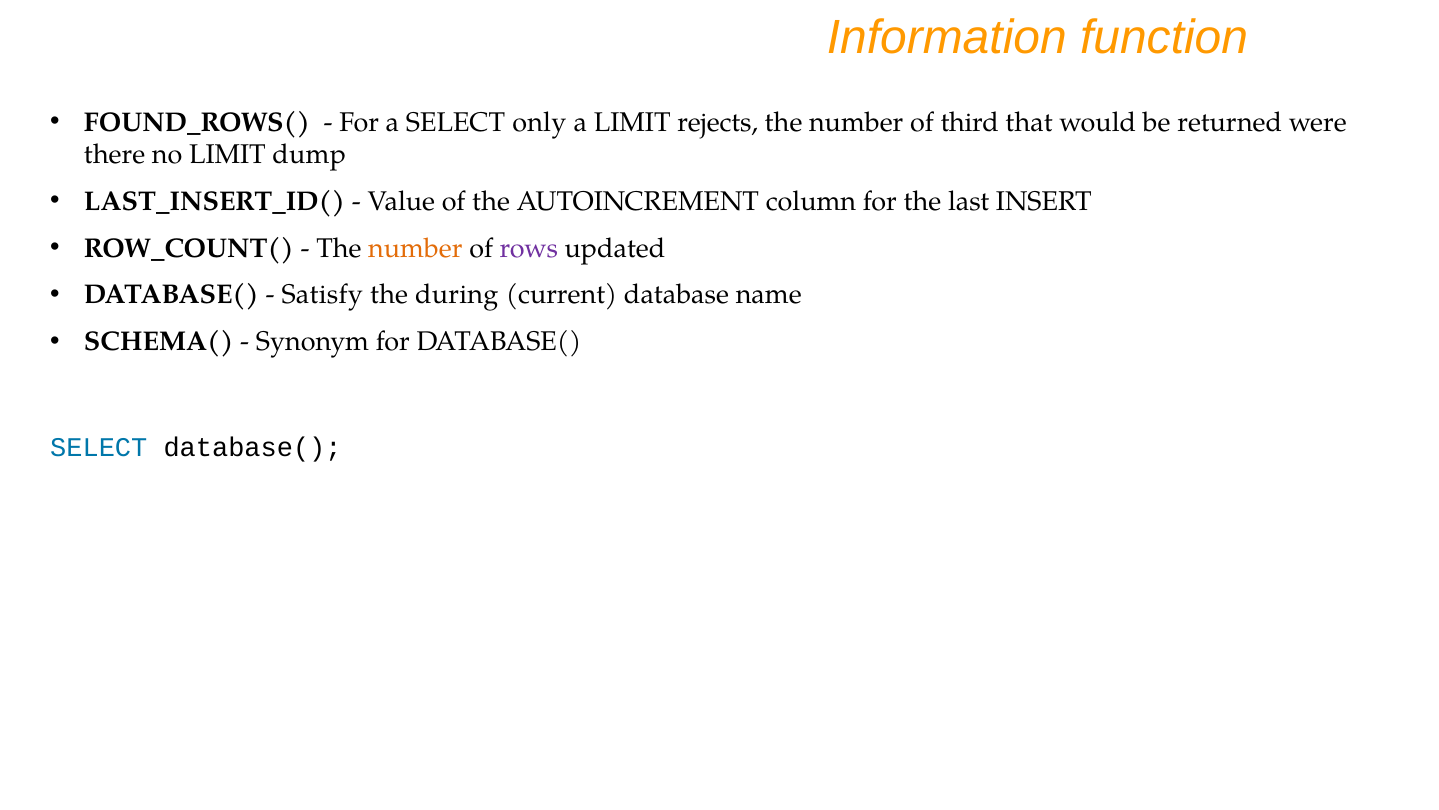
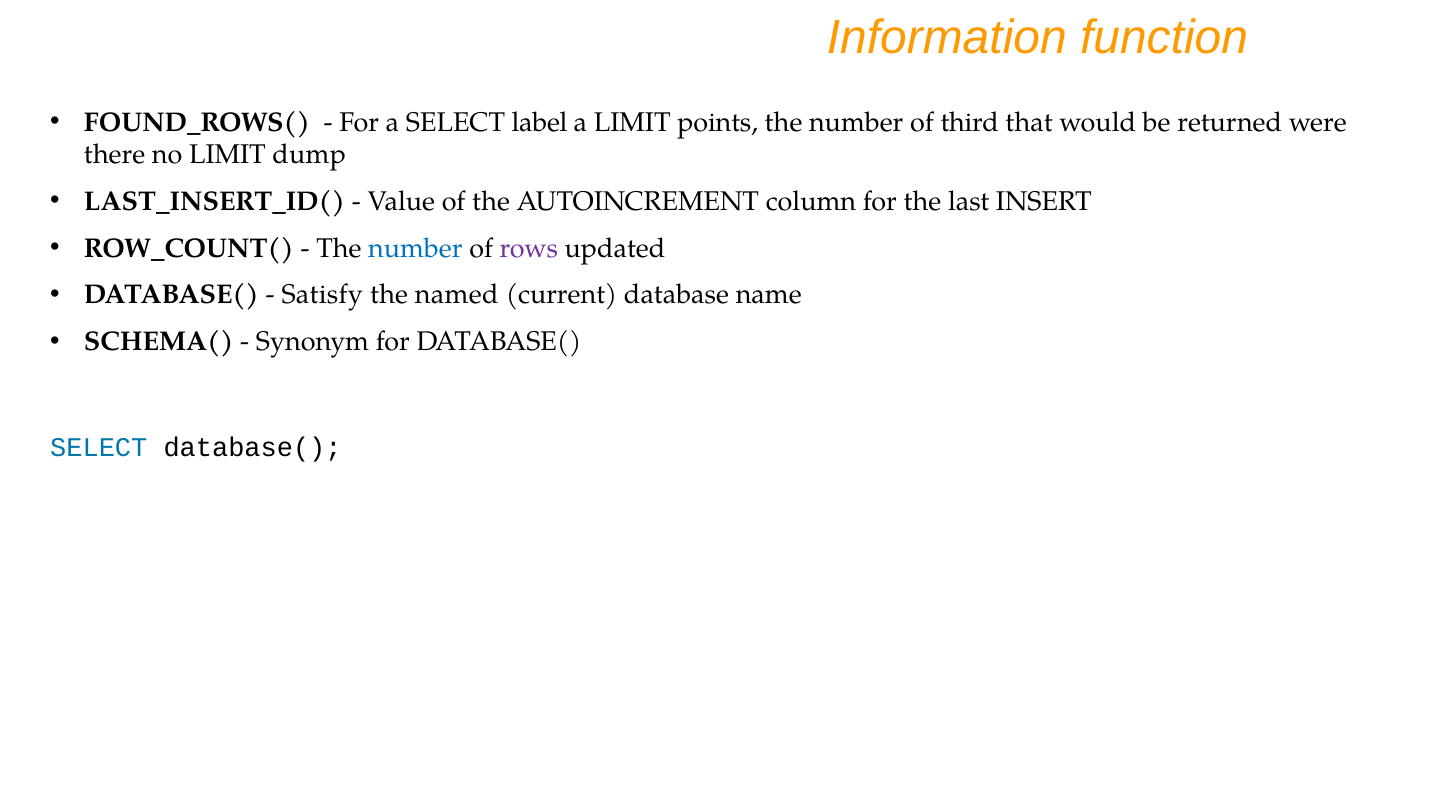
only: only -> label
rejects: rejects -> points
number at (415, 248) colour: orange -> blue
during: during -> named
